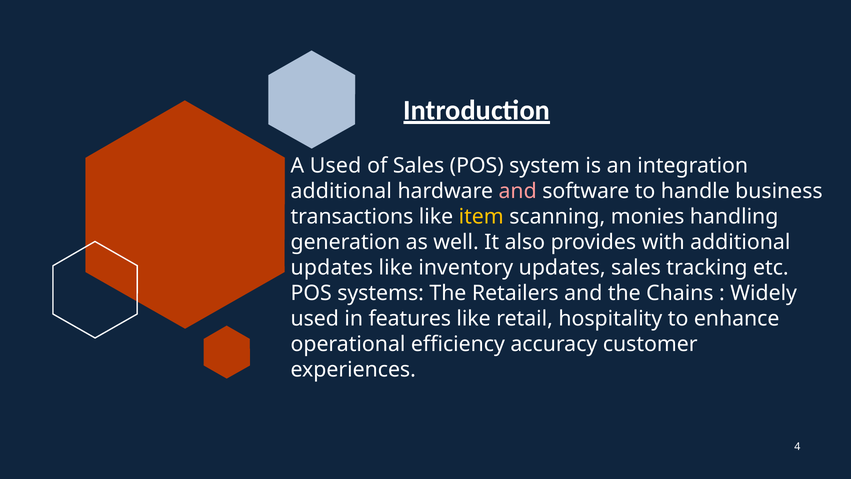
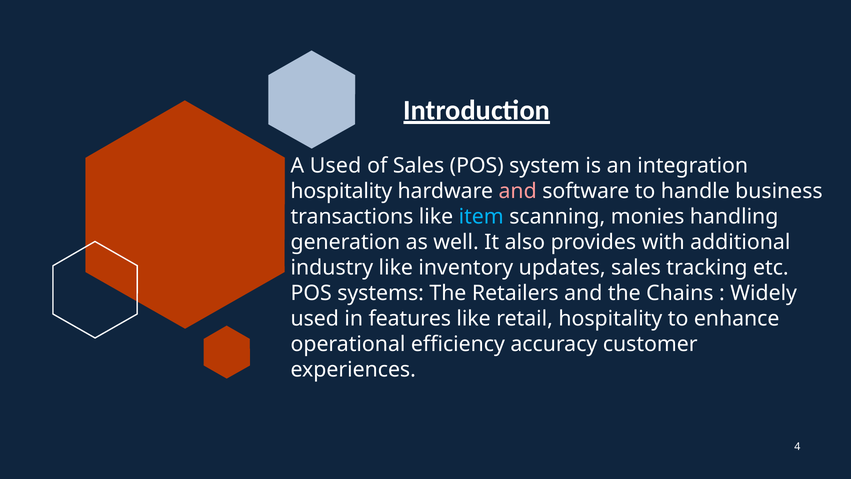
additional at (341, 191): additional -> hospitality
item colour: yellow -> light blue
updates at (332, 268): updates -> industry
